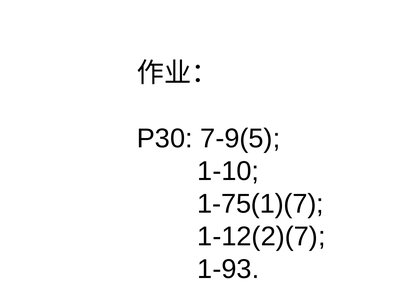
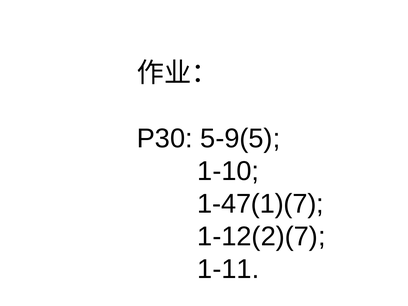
7-9(5: 7-9(5 -> 5-9(5
1-75(1)(7: 1-75(1)(7 -> 1-47(1)(7
1-93: 1-93 -> 1-11
